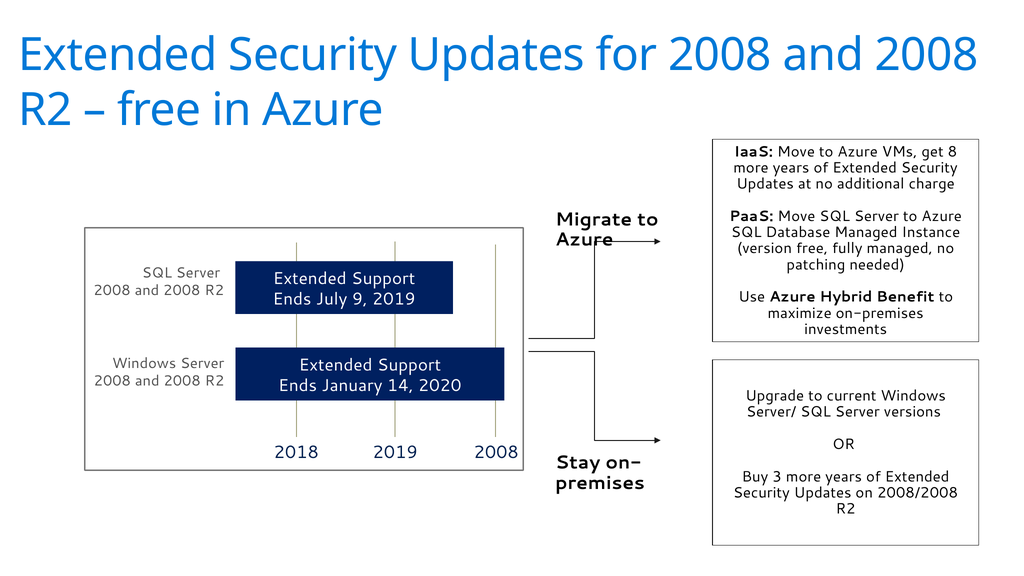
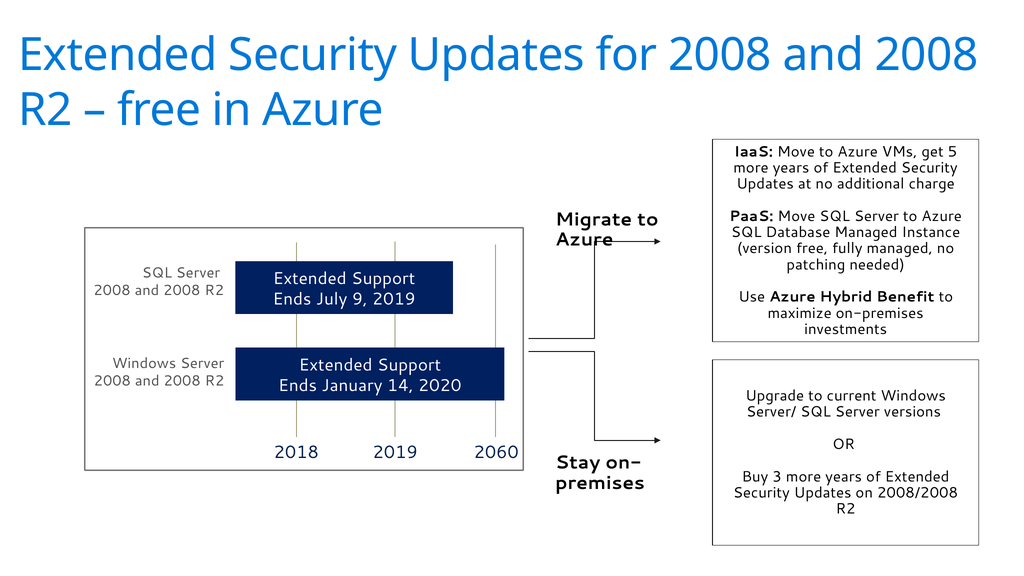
8: 8 -> 5
2019 2008: 2008 -> 2060
